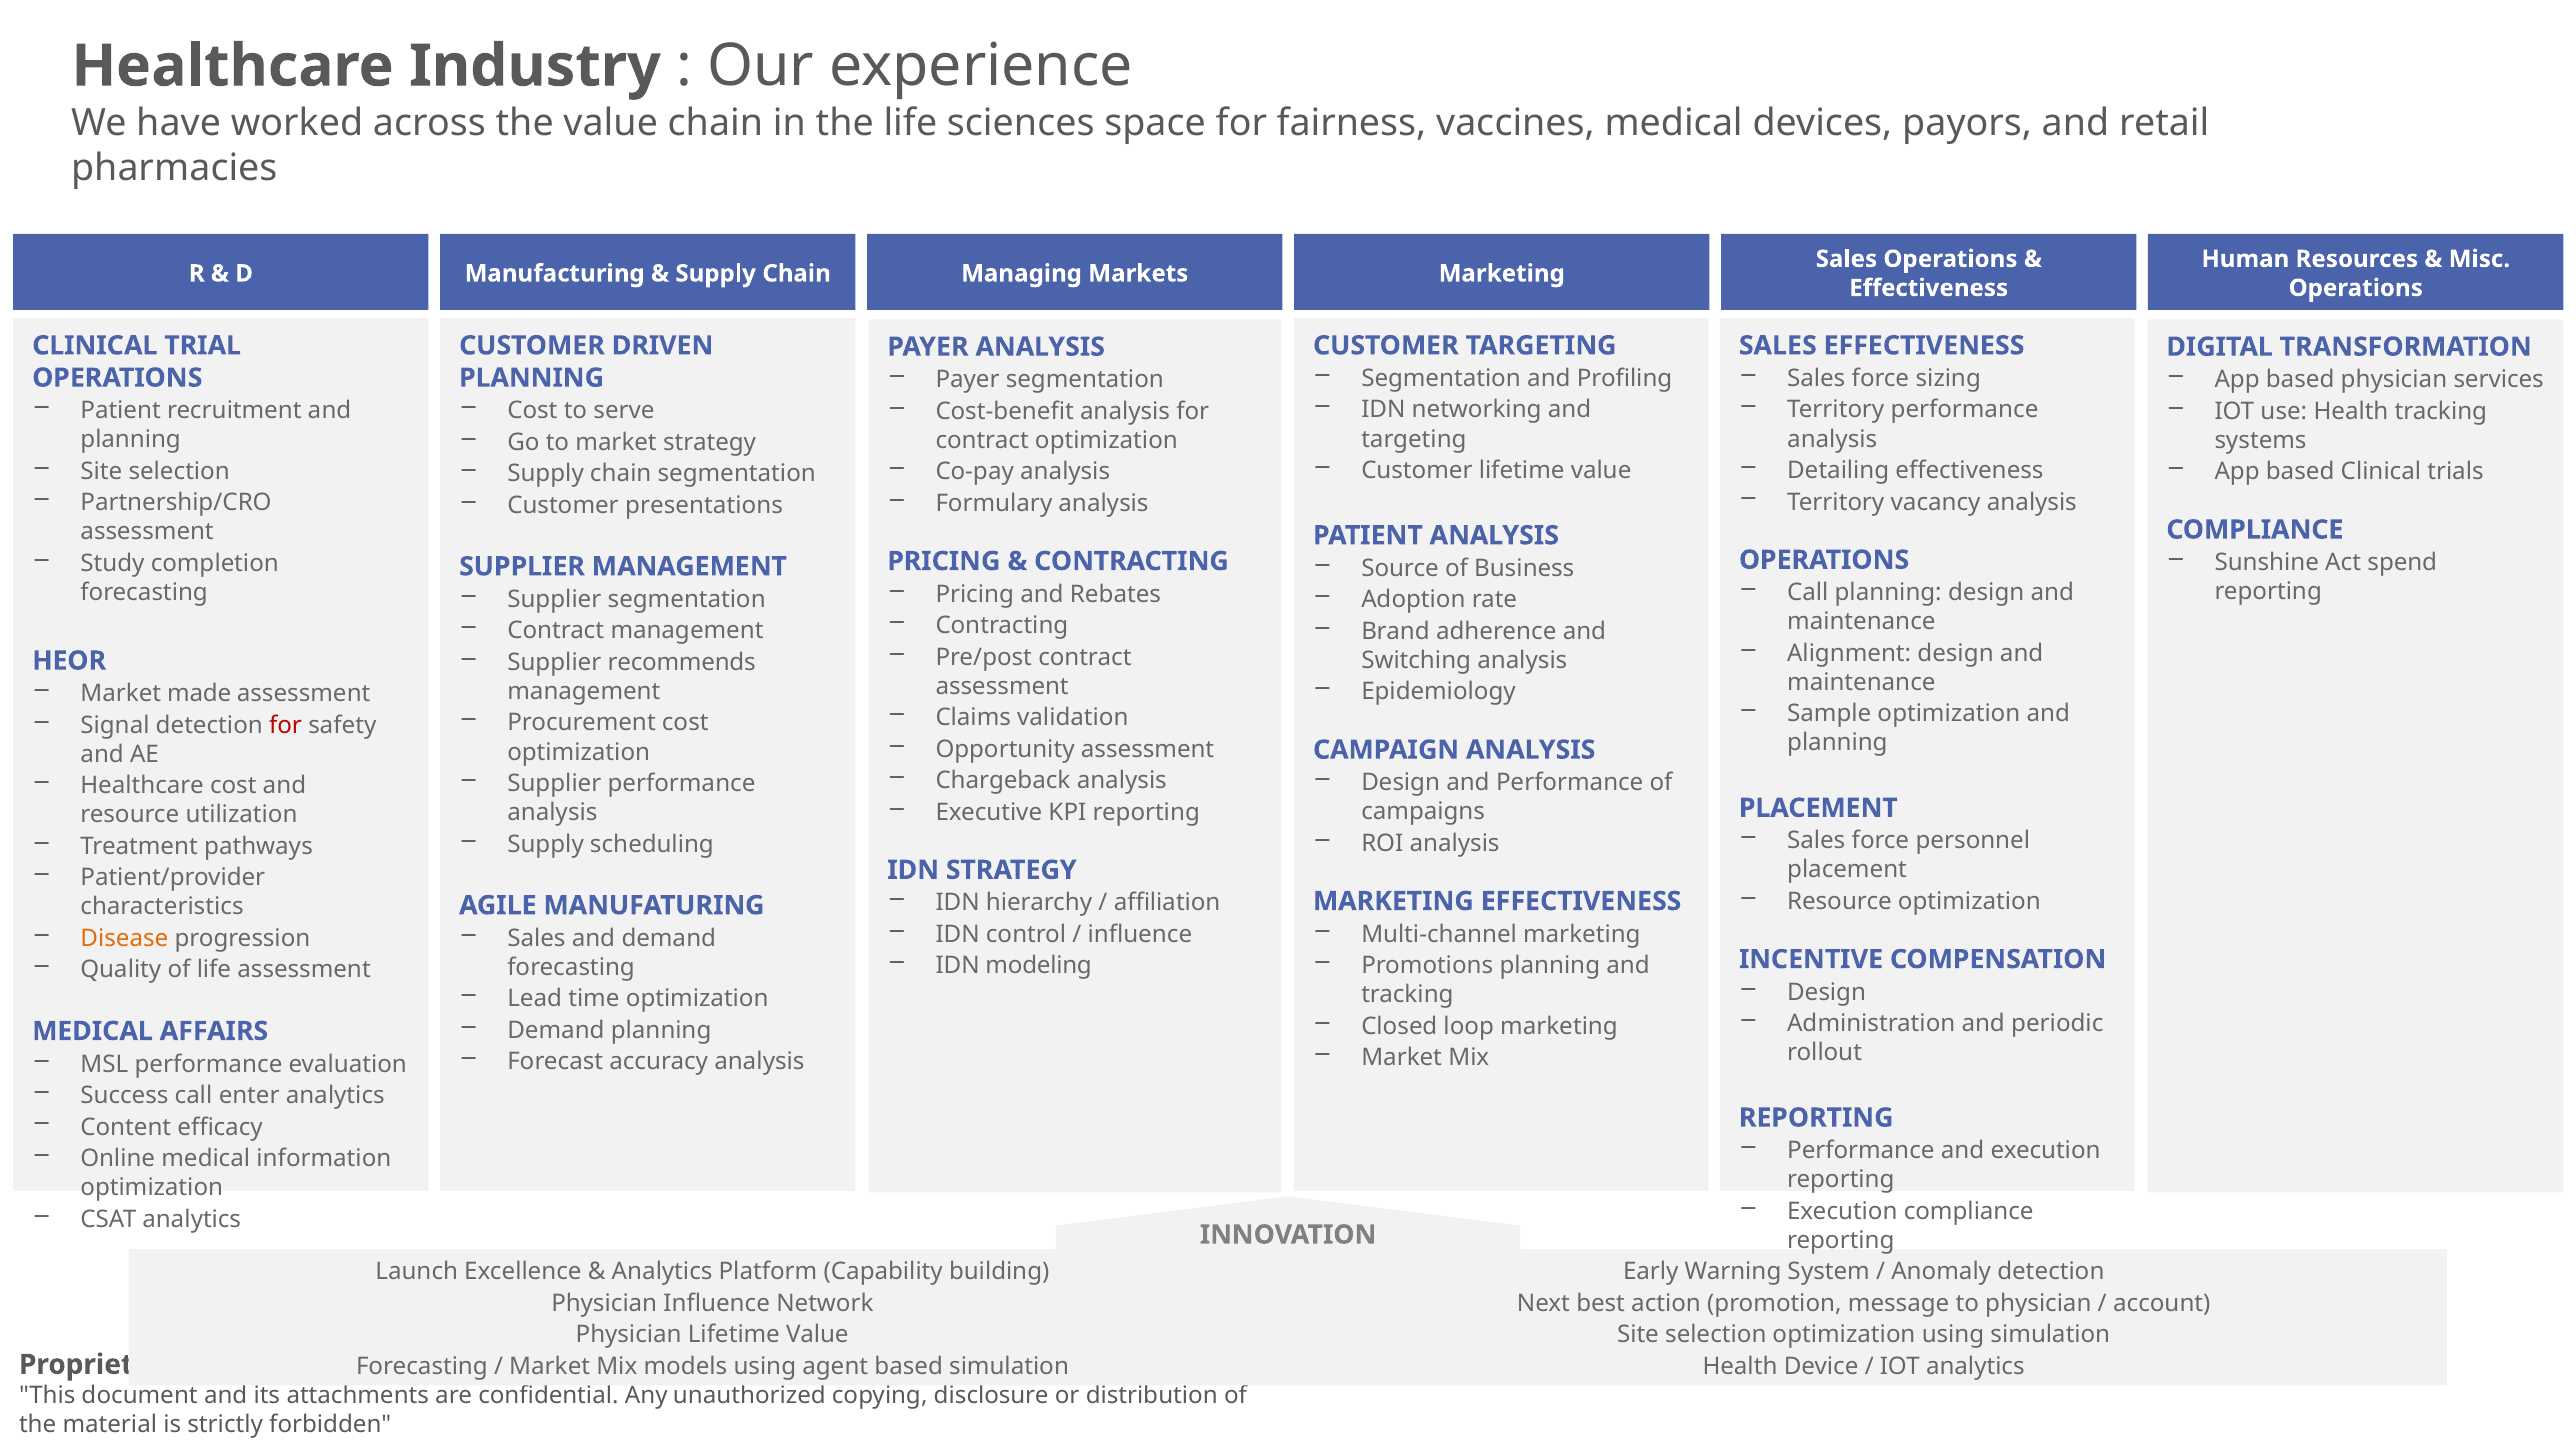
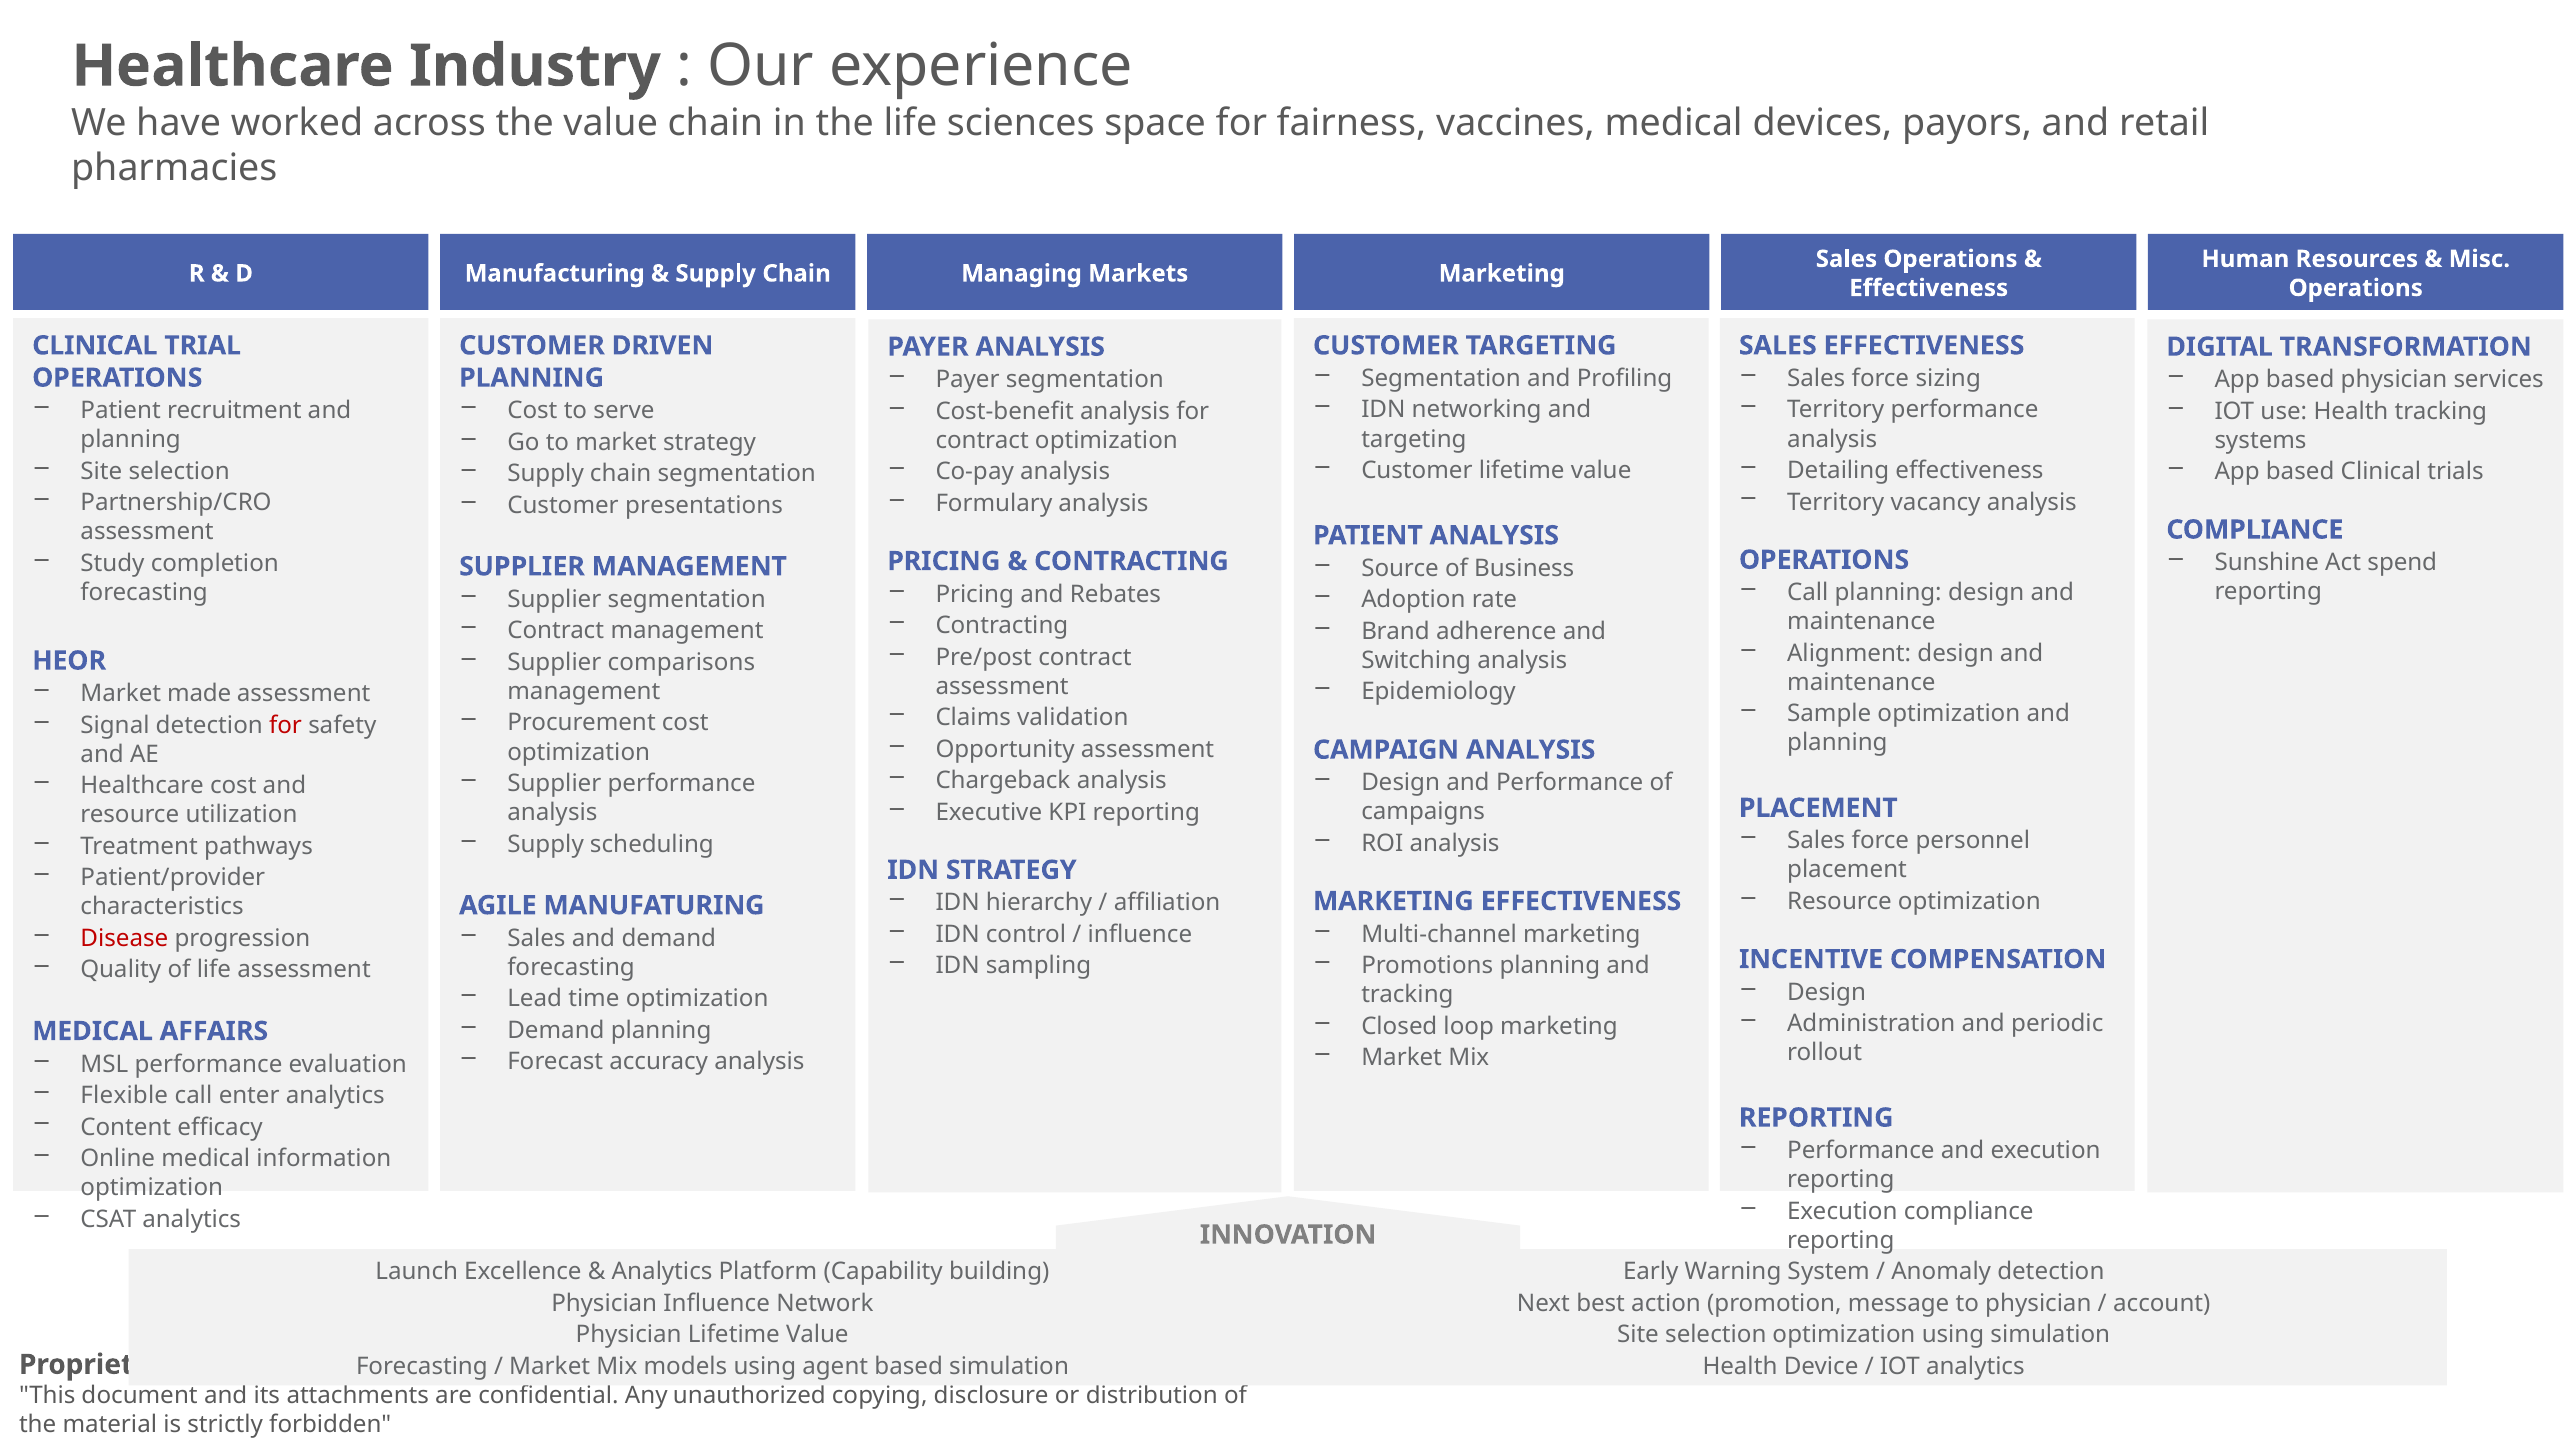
recommends: recommends -> comparisons
Disease colour: orange -> red
modeling: modeling -> sampling
Success: Success -> Flexible
